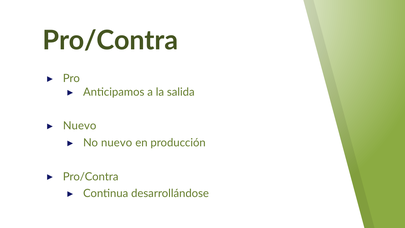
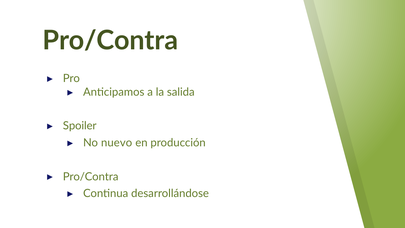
Nuevo at (80, 126): Nuevo -> Spoiler
